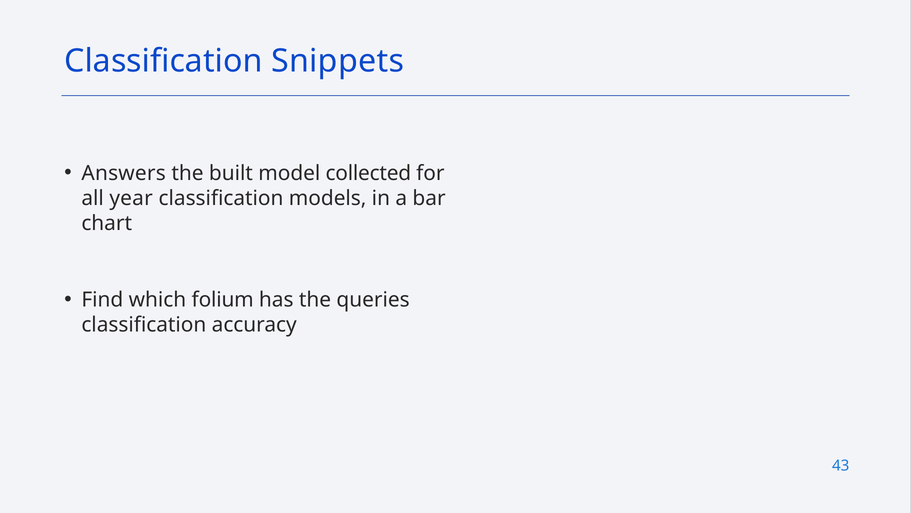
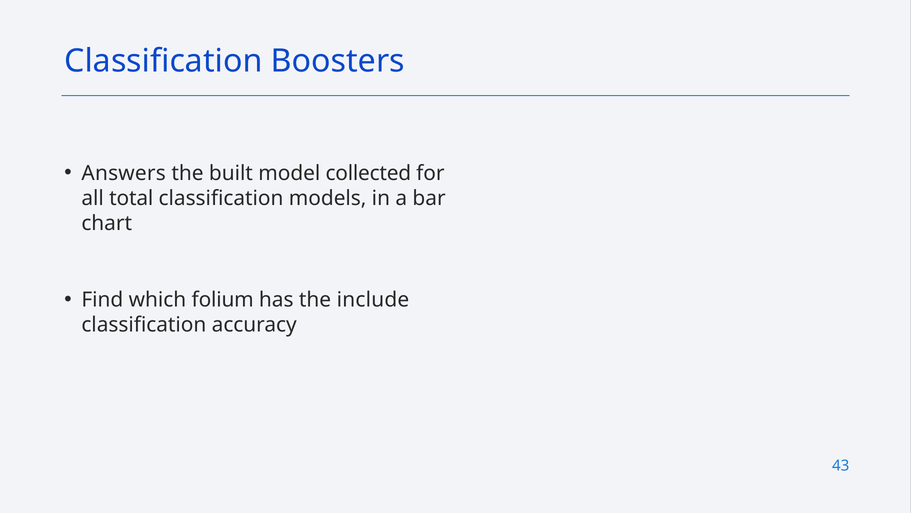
Snippets: Snippets -> Boosters
year: year -> total
queries: queries -> include
